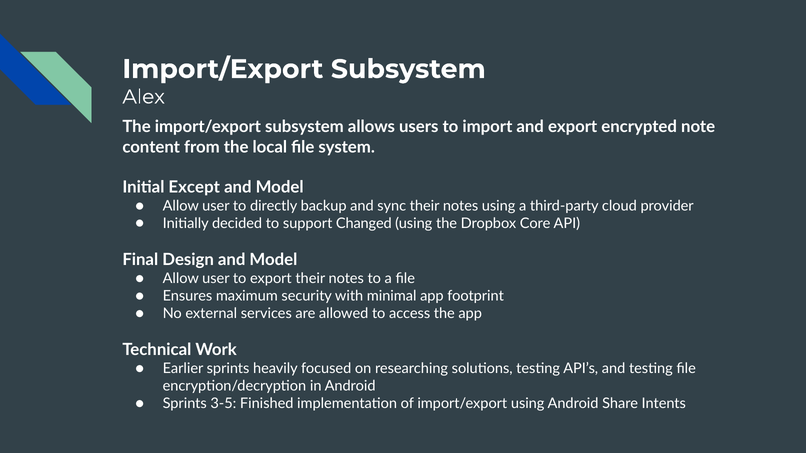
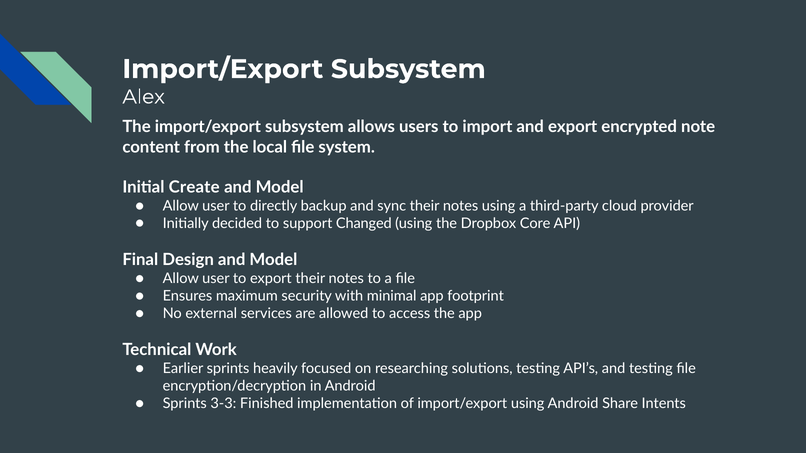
Except: Except -> Create
3-5: 3-5 -> 3-3
